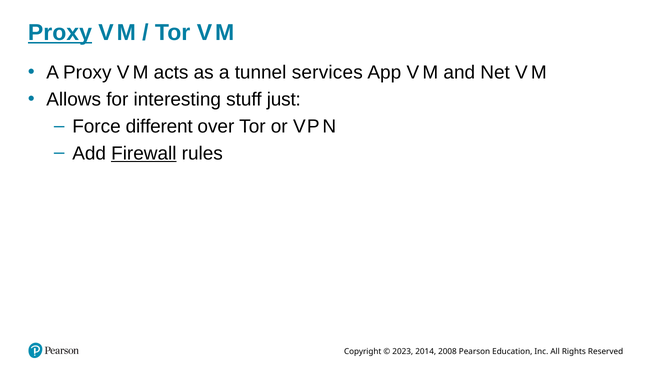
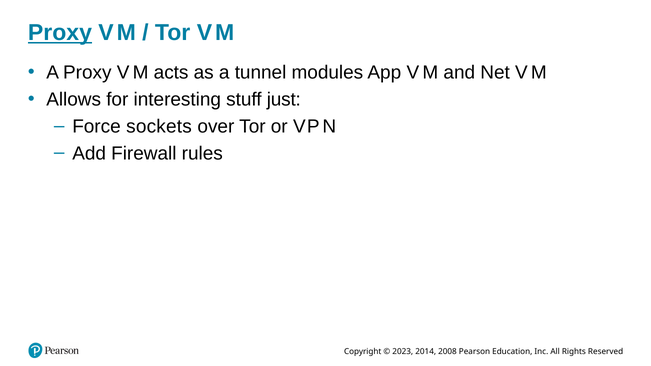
services: services -> modules
different: different -> sockets
Firewall underline: present -> none
